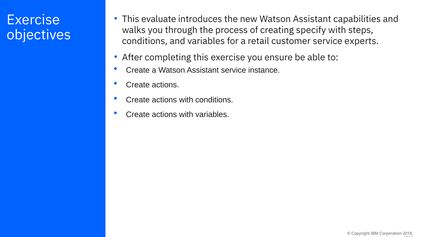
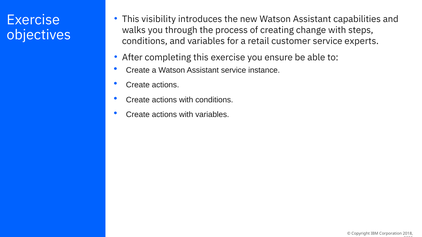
evaluate: evaluate -> visibility
specify: specify -> change
